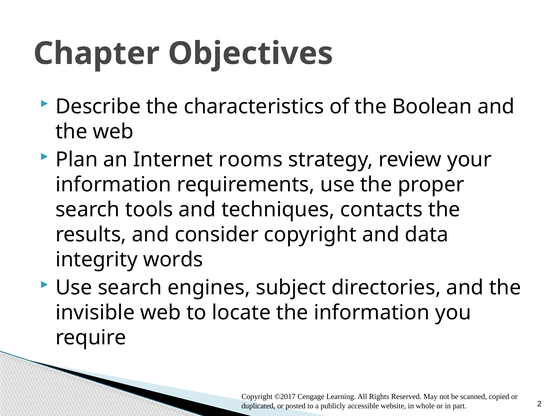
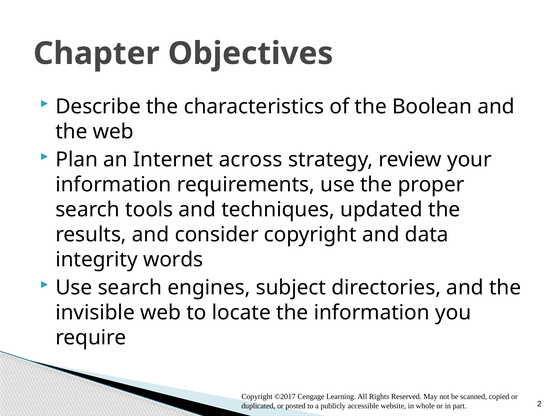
rooms: rooms -> across
contacts: contacts -> updated
